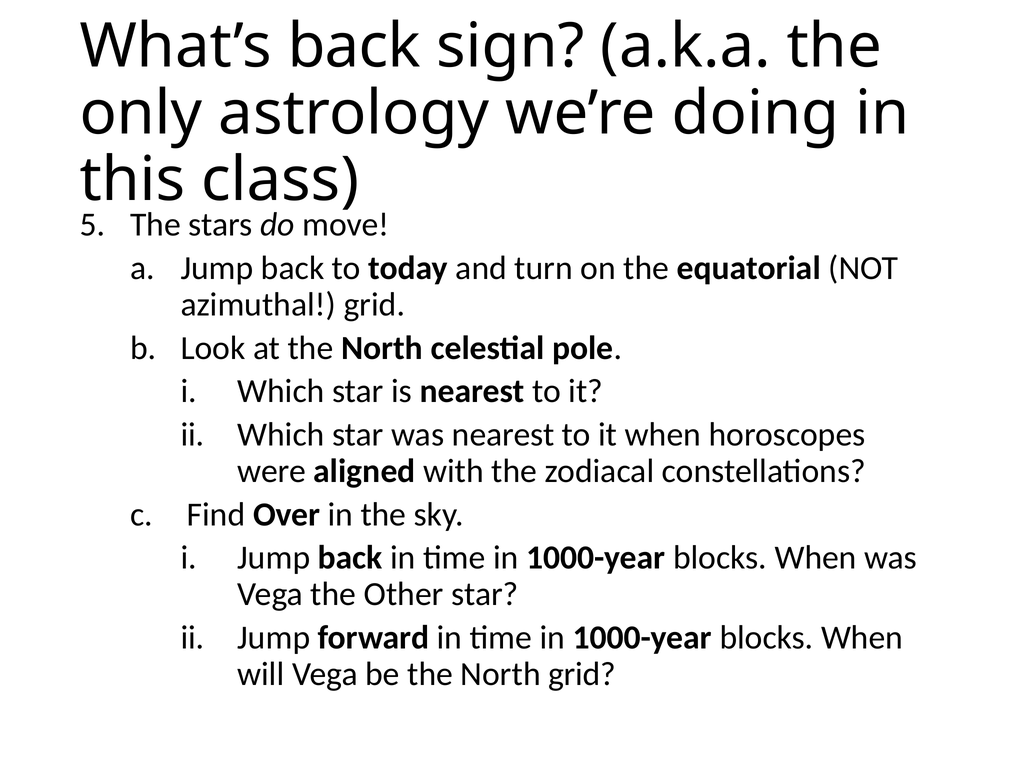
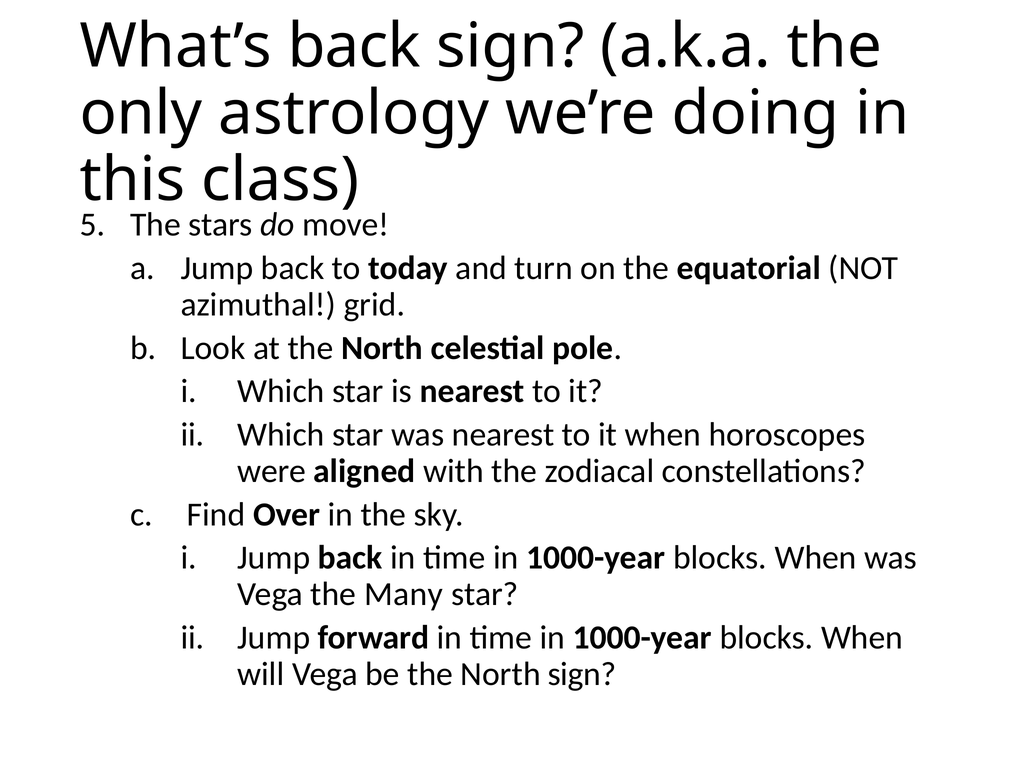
Other: Other -> Many
North grid: grid -> sign
